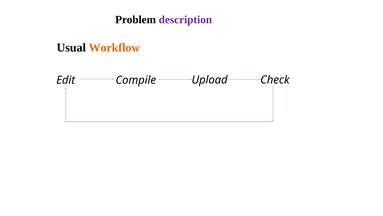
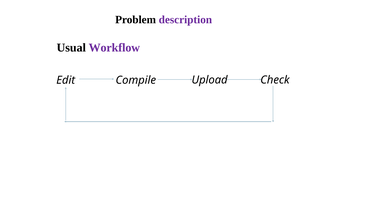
Workflow colour: orange -> purple
